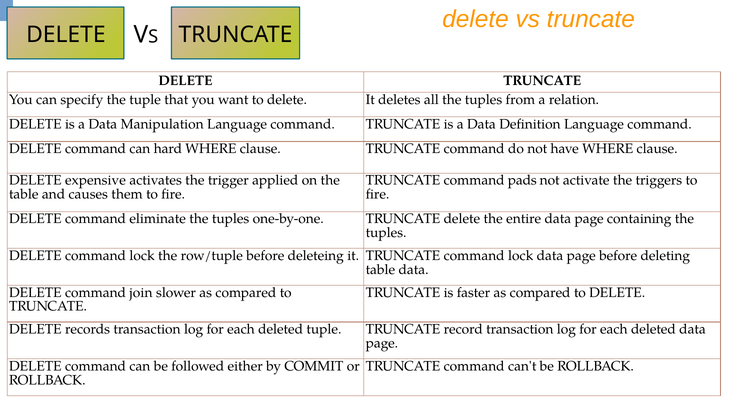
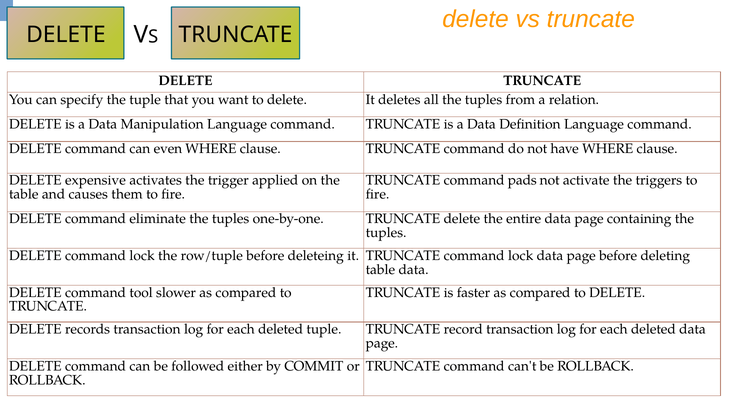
hard: hard -> even
join: join -> tool
